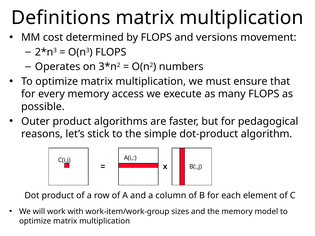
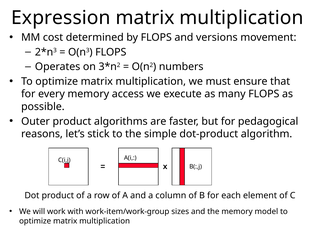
Definitions: Definitions -> Expression
